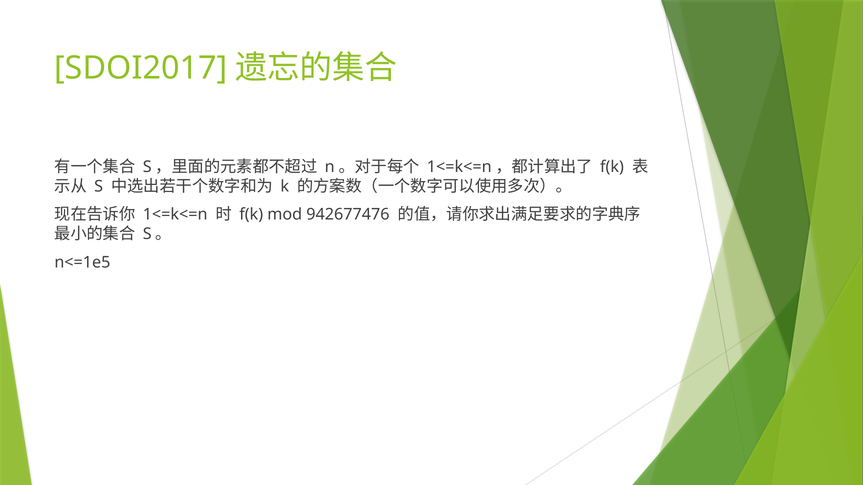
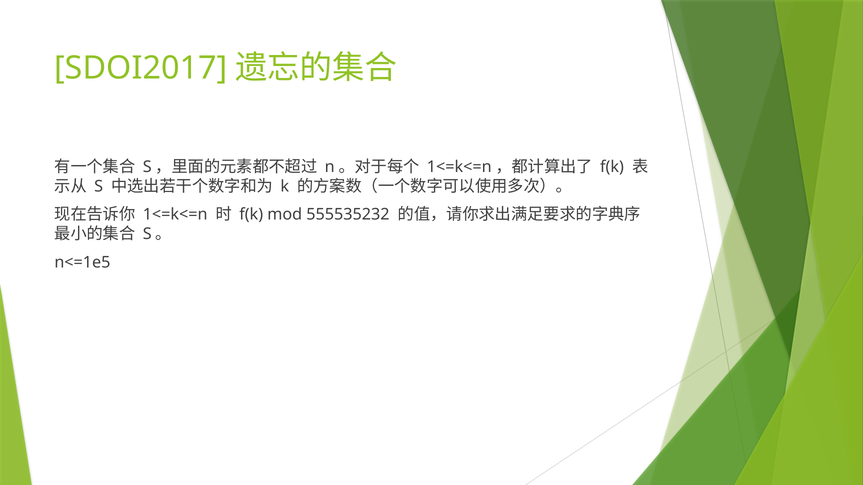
942677476: 942677476 -> 555535232
